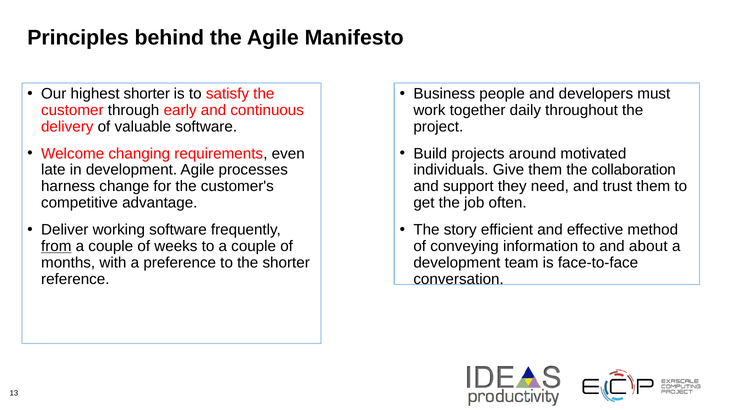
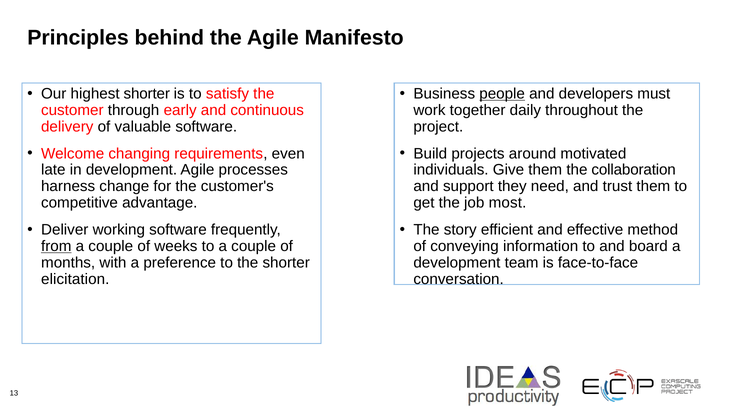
people underline: none -> present
often: often -> most
about: about -> board
reference: reference -> elicitation
